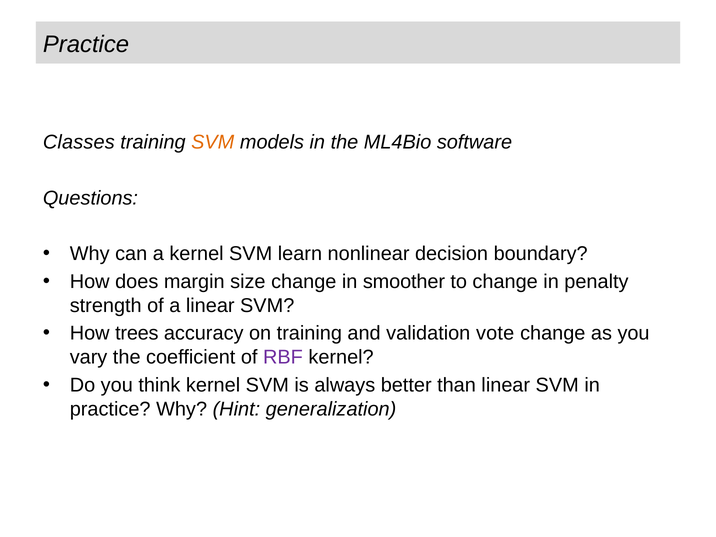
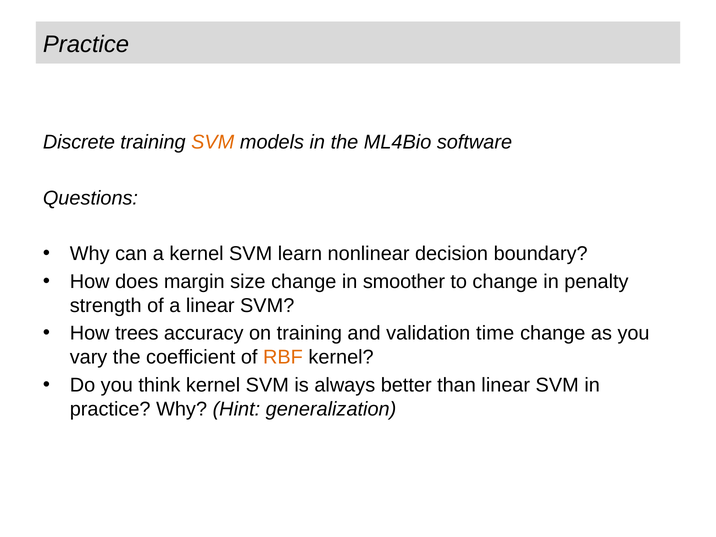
Classes: Classes -> Discrete
vote: vote -> time
RBF colour: purple -> orange
